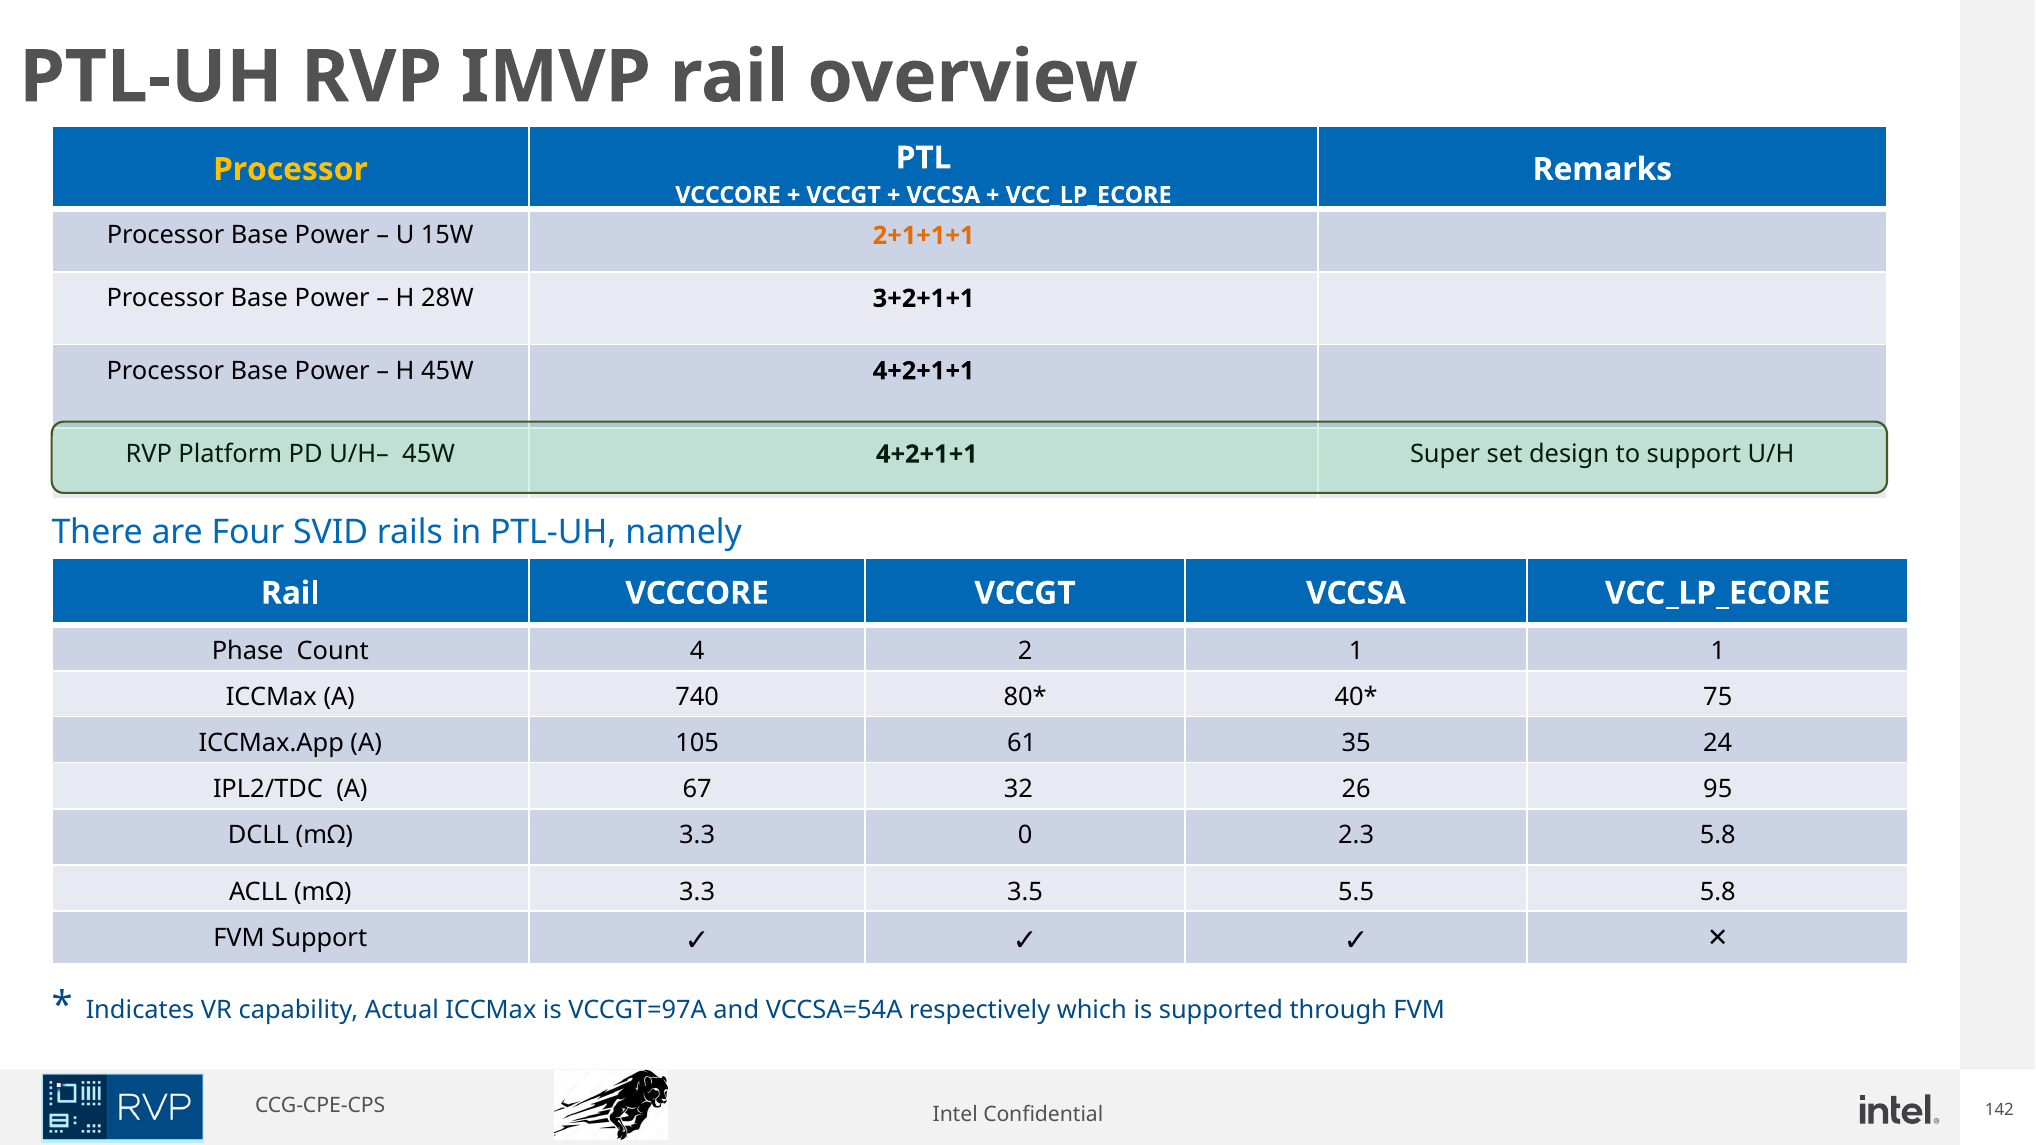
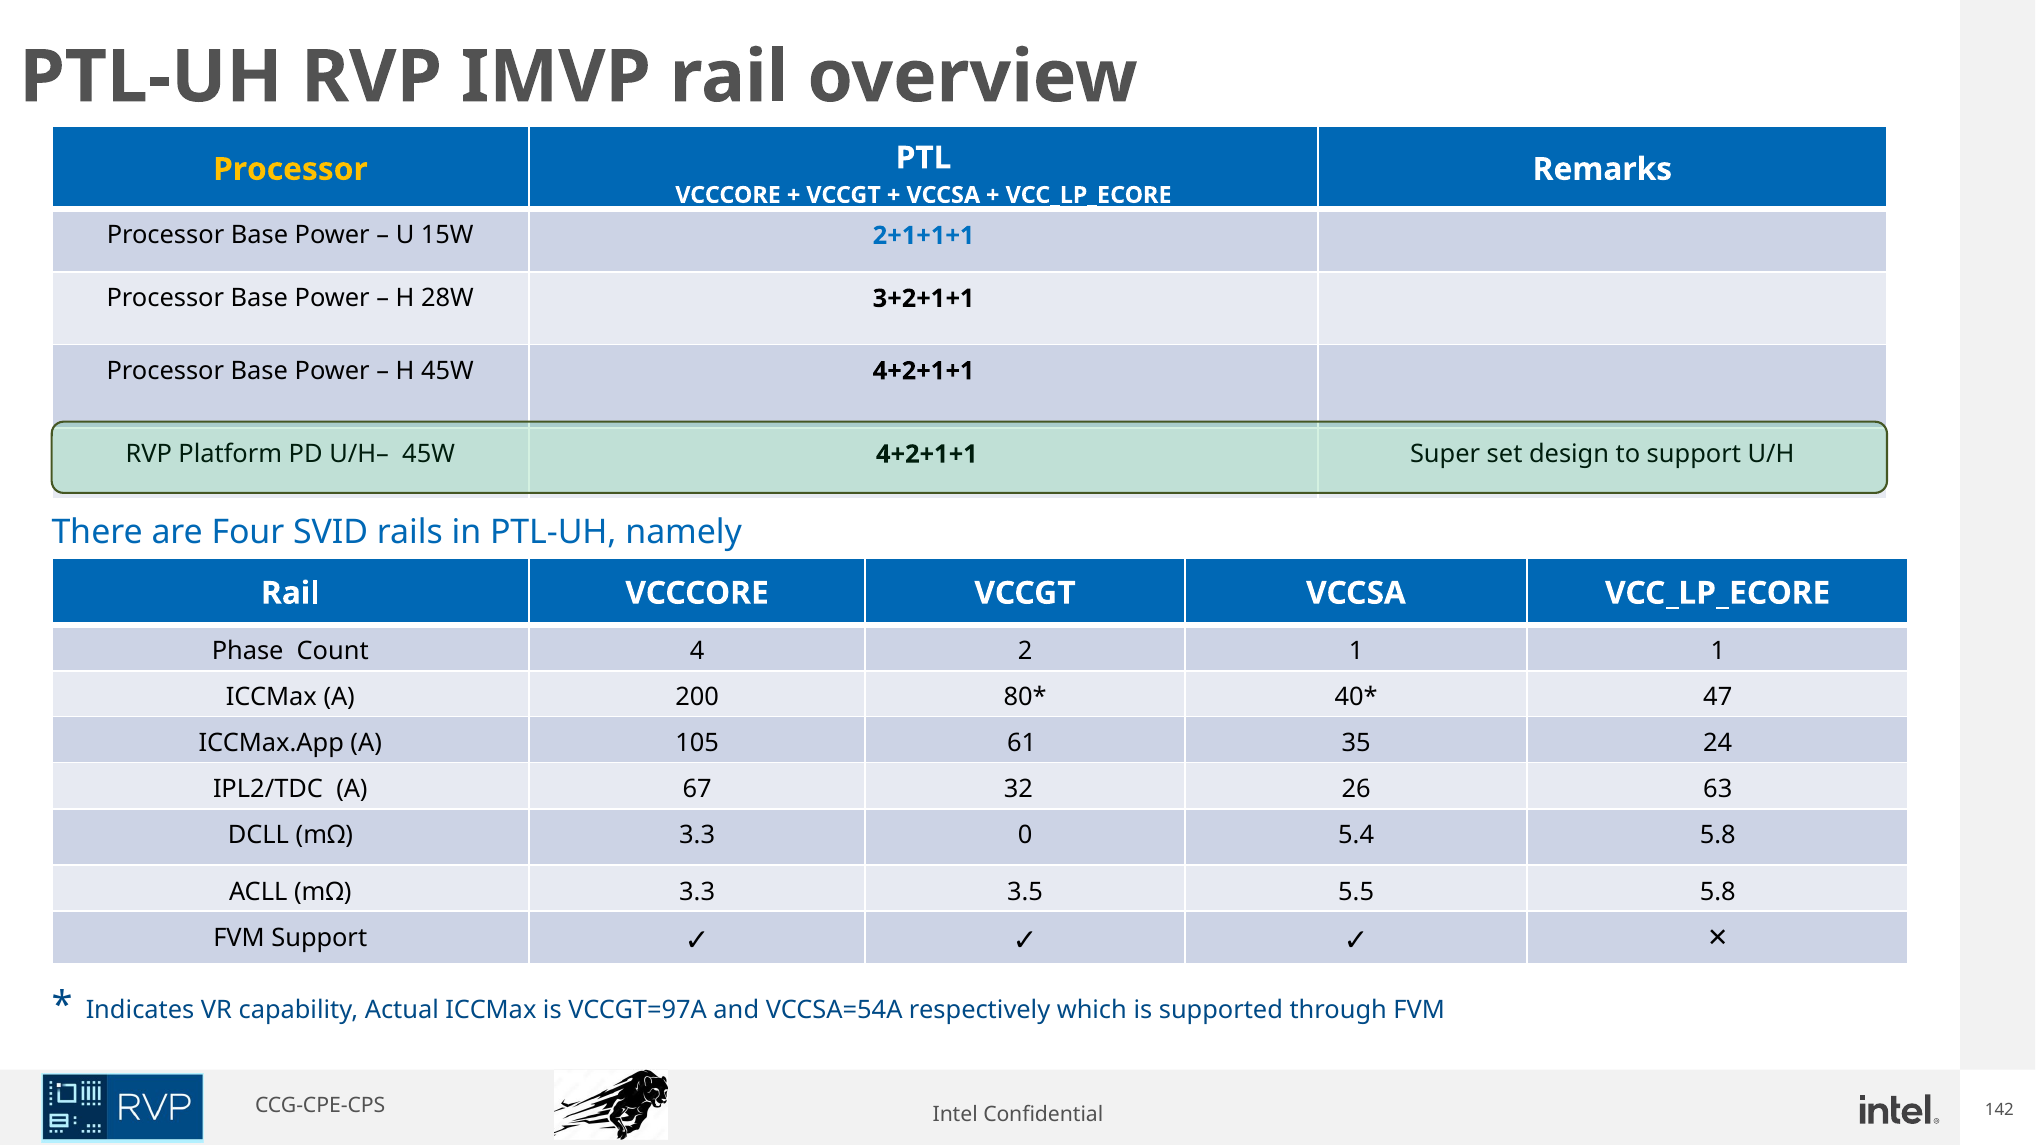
2+1+1+1 colour: orange -> blue
740: 740 -> 200
75: 75 -> 47
95: 95 -> 63
2.3: 2.3 -> 5.4
